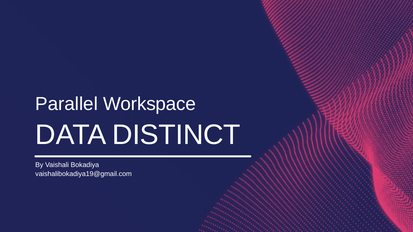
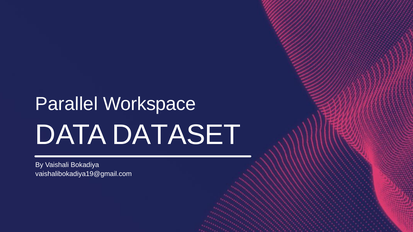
DISTINCT: DISTINCT -> DATASET
